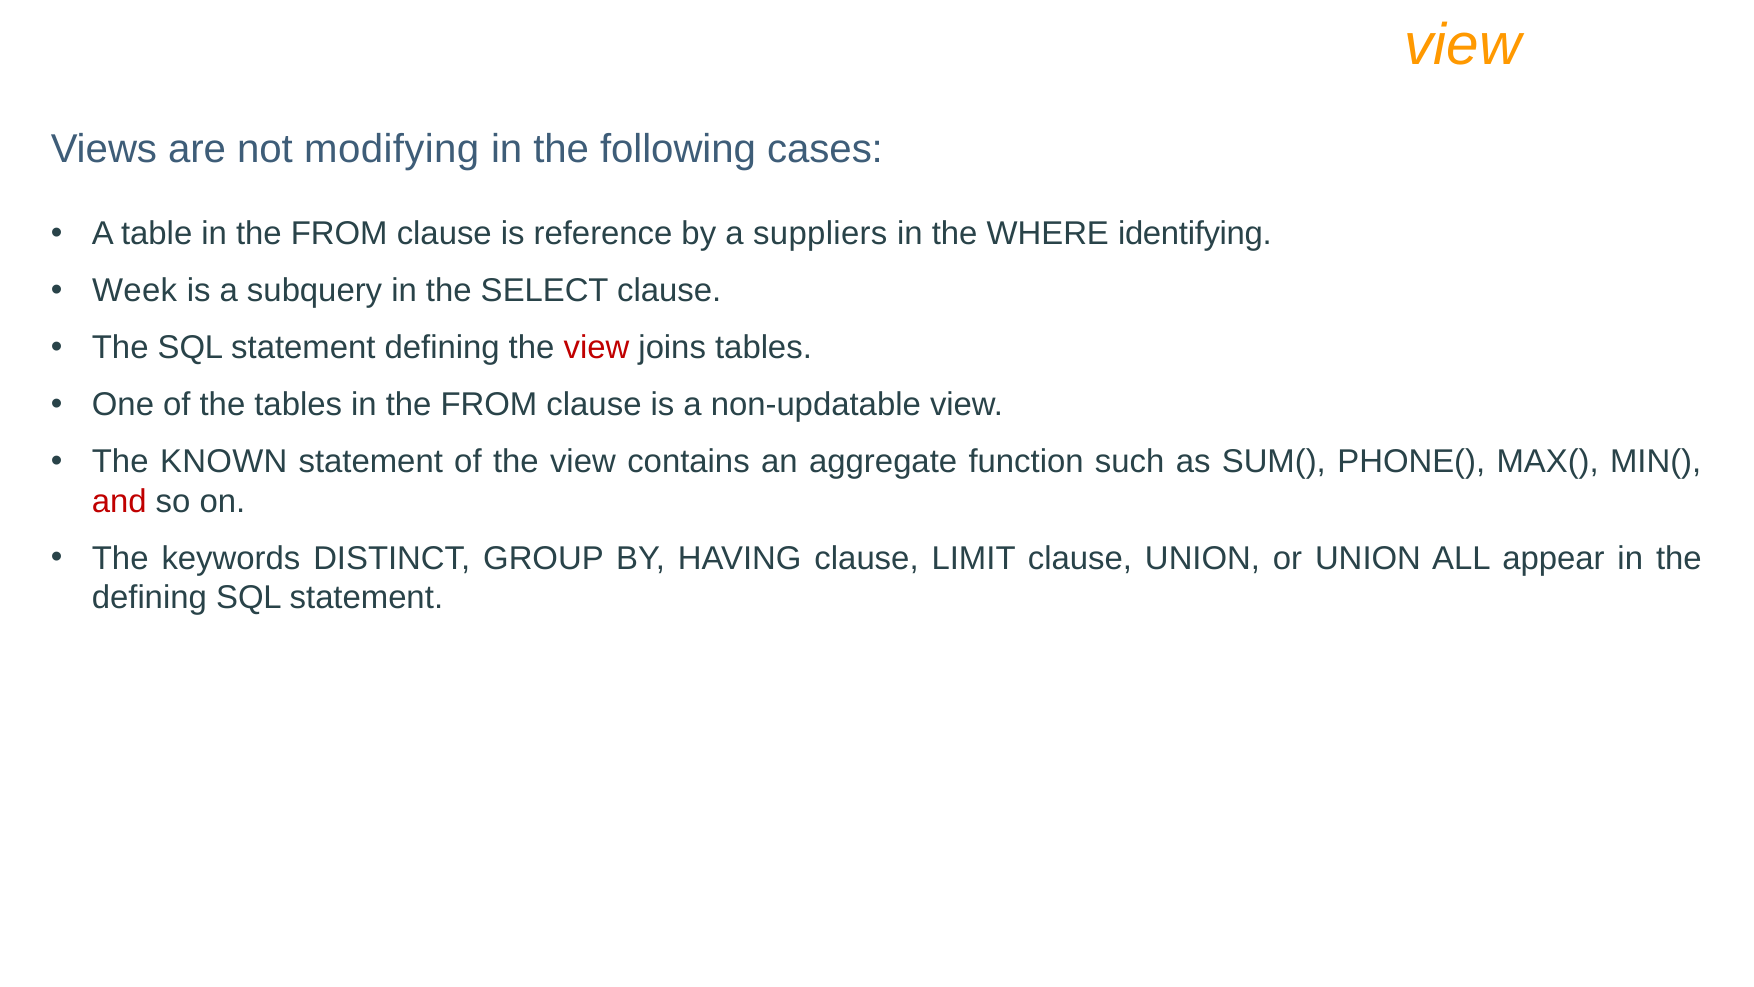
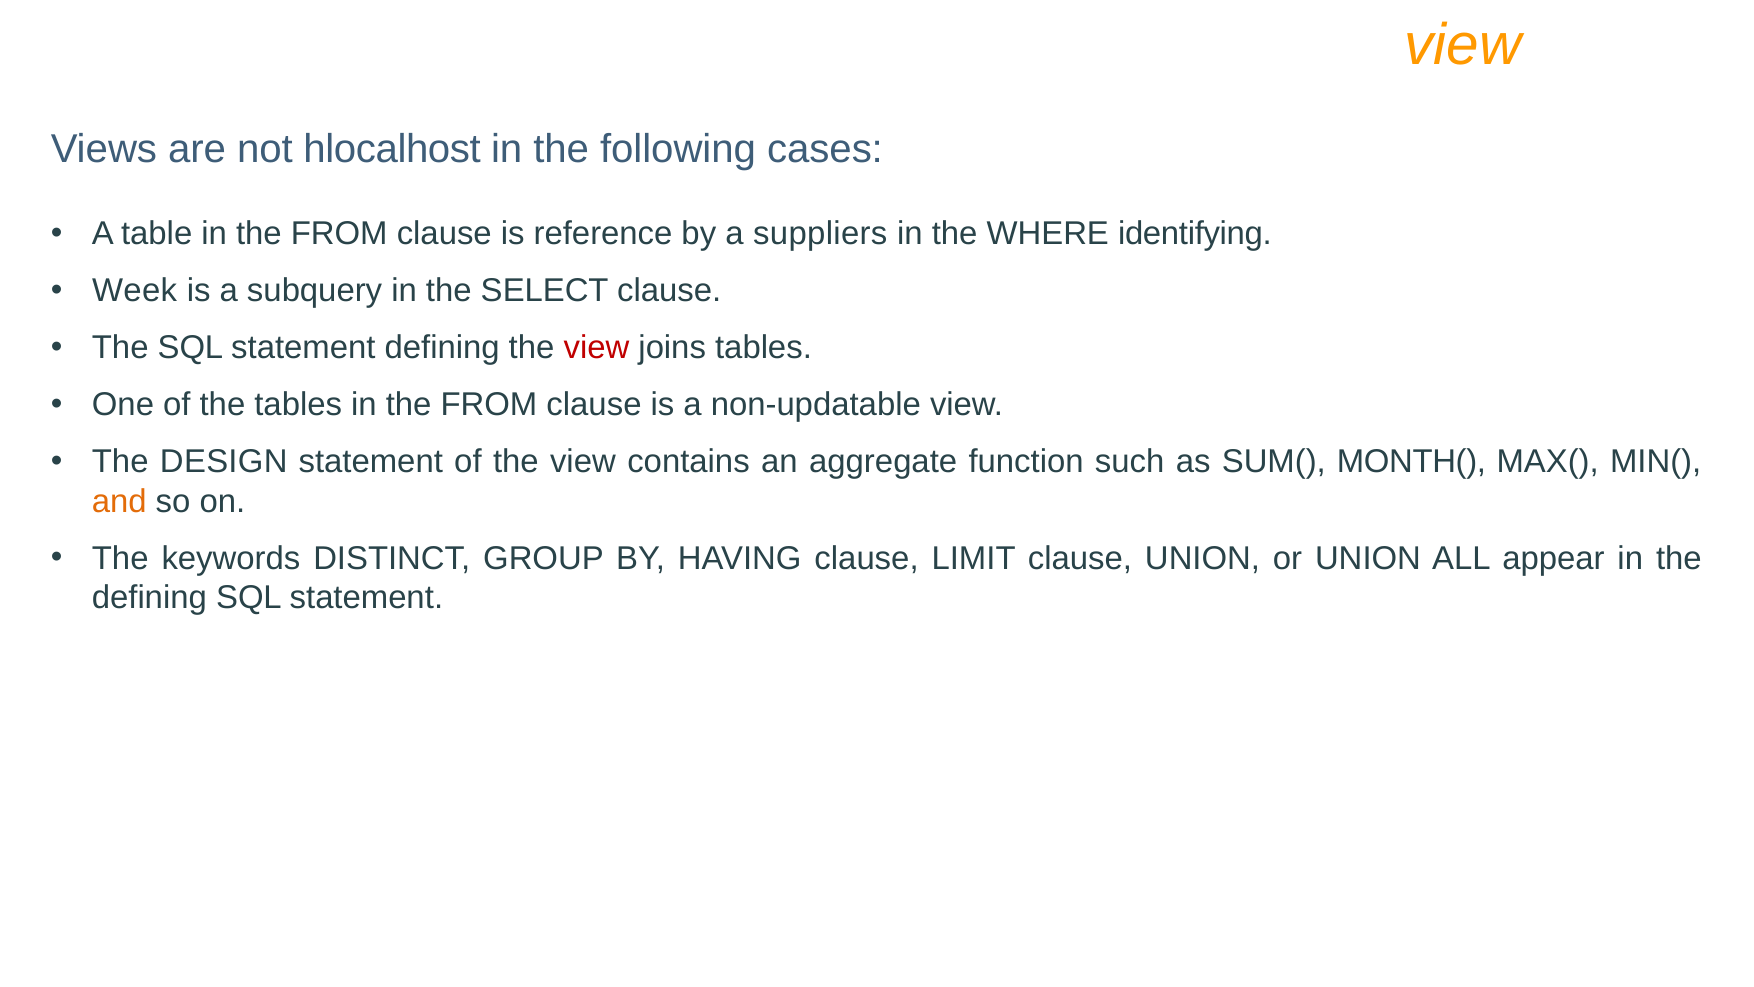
modifying: modifying -> hlocalhost
KNOWN: KNOWN -> DESIGN
PHONE(: PHONE( -> MONTH(
and colour: red -> orange
